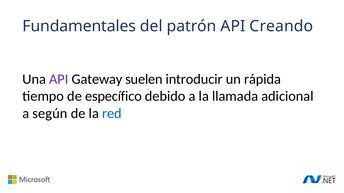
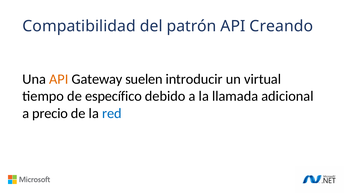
Fundamentales: Fundamentales -> Compatibilidad
API at (59, 79) colour: purple -> orange
rápida: rápida -> virtual
según: según -> precio
